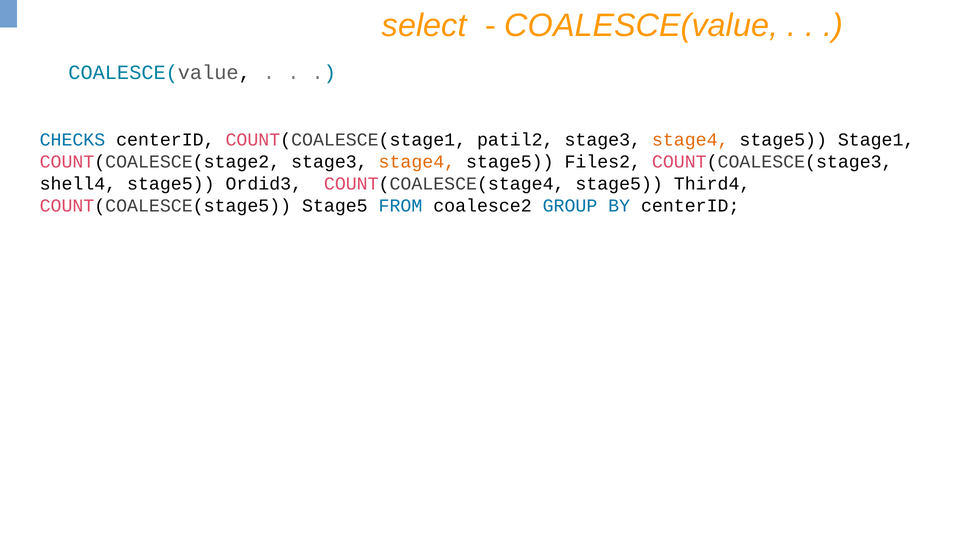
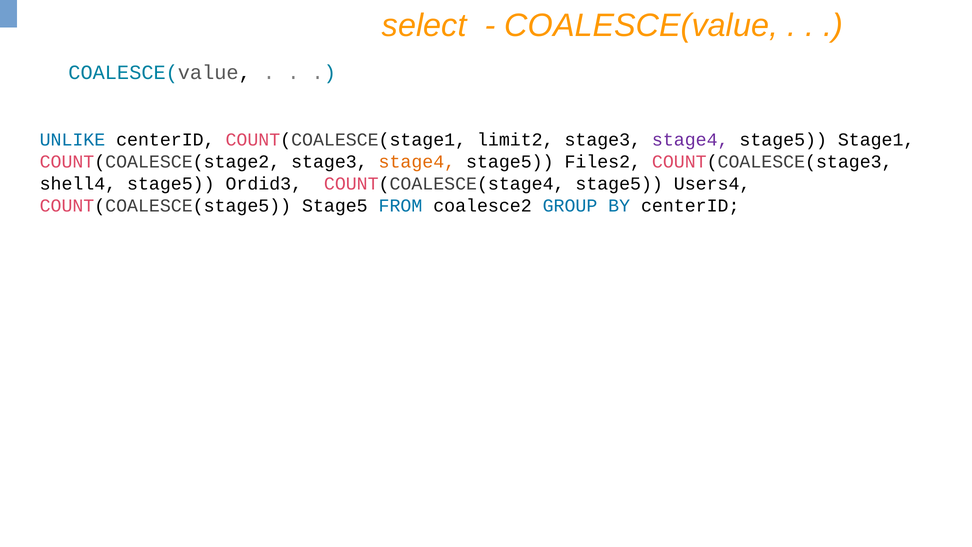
CHECKS: CHECKS -> UNLIKE
patil2: patil2 -> limit2
stage4 at (690, 140) colour: orange -> purple
Third4: Third4 -> Users4
